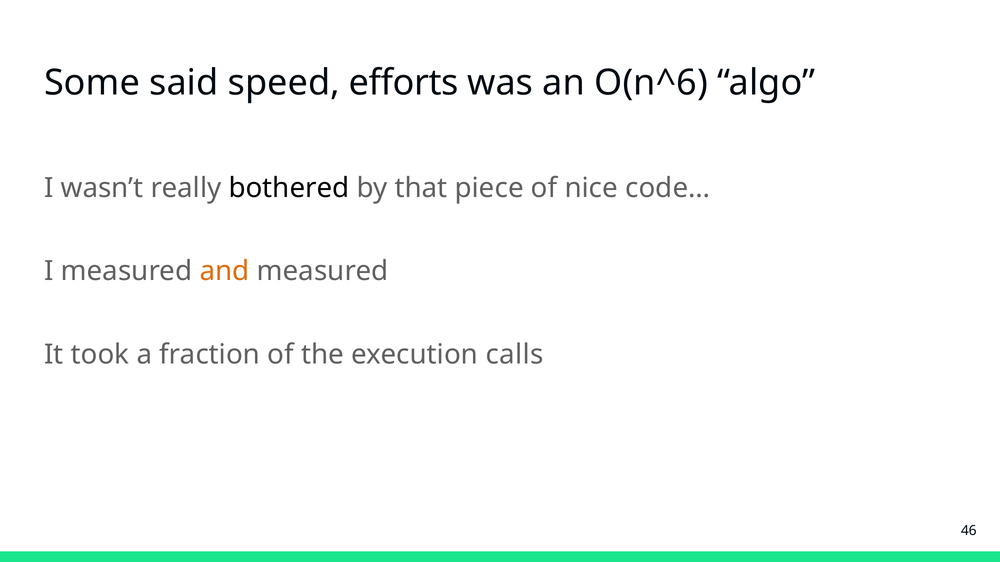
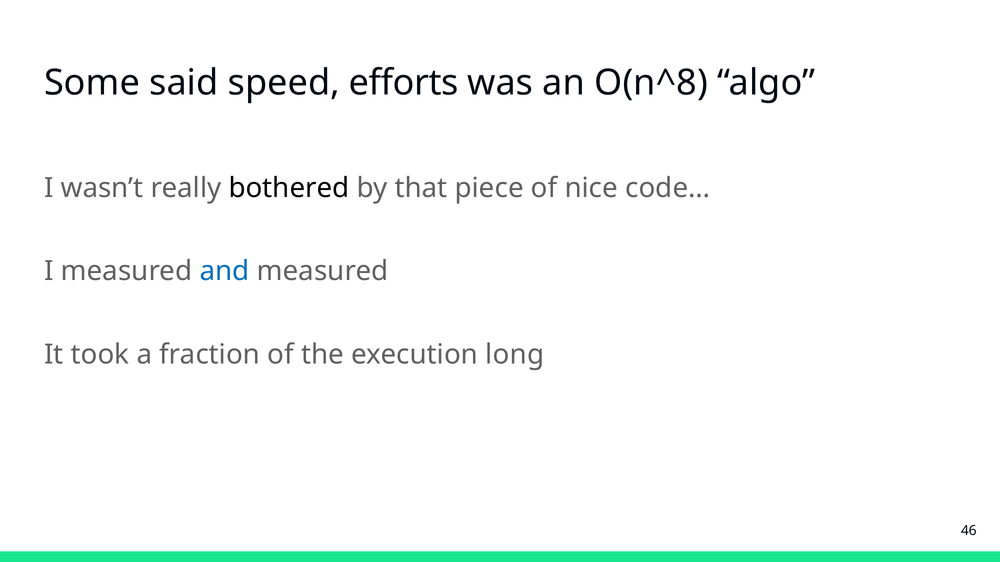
O(n^6: O(n^6 -> O(n^8
and colour: orange -> blue
calls: calls -> long
